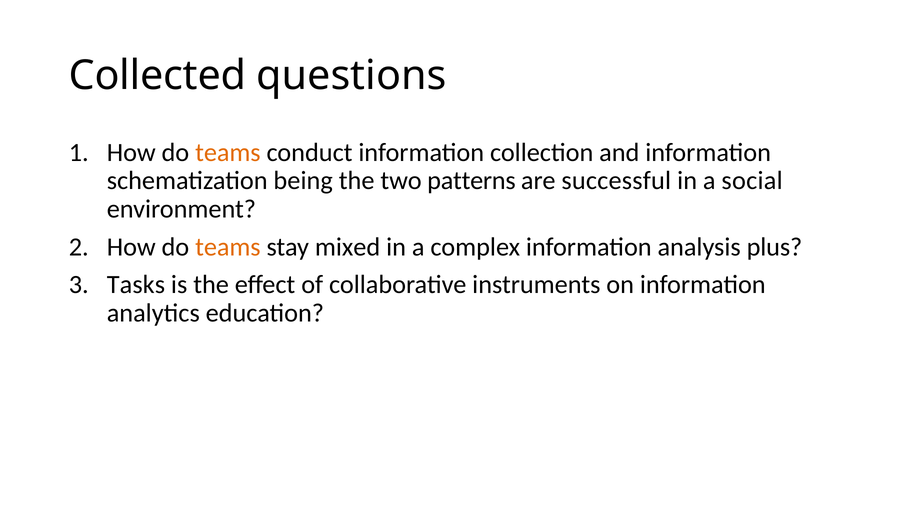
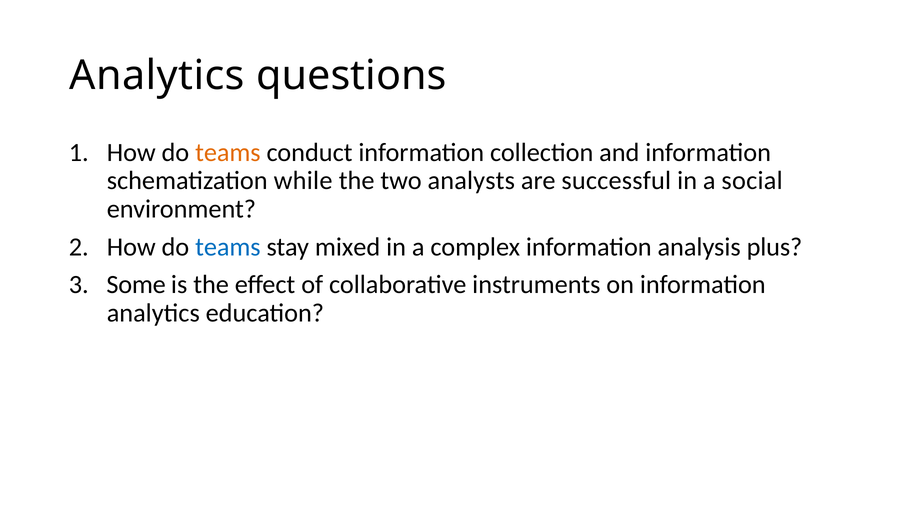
Collected at (157, 76): Collected -> Analytics
being: being -> while
patterns: patterns -> analysts
teams at (228, 247) colour: orange -> blue
Tasks: Tasks -> Some
